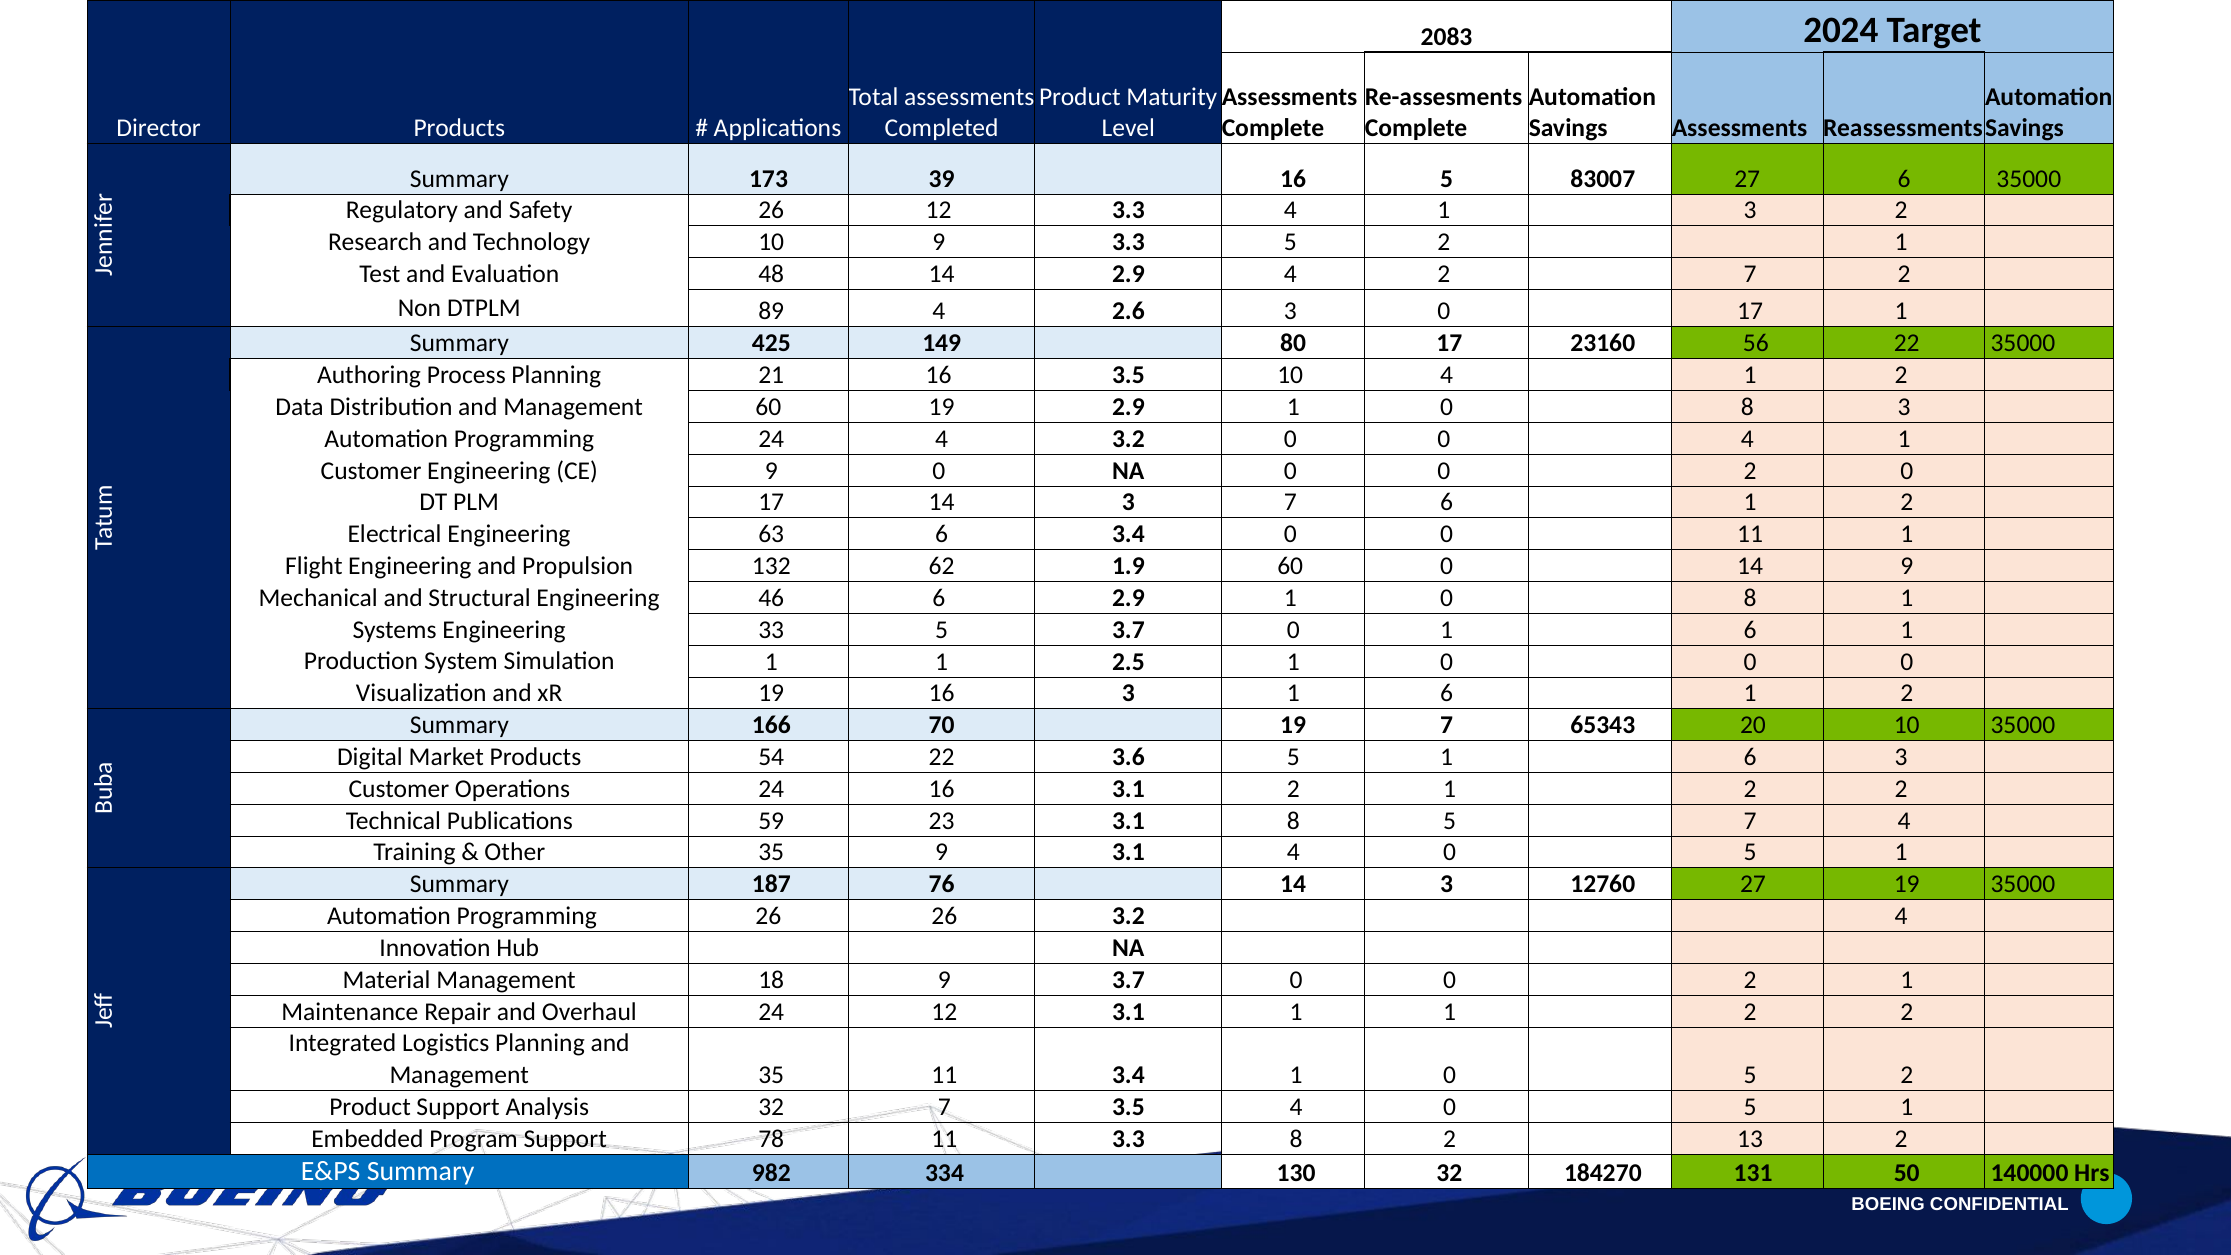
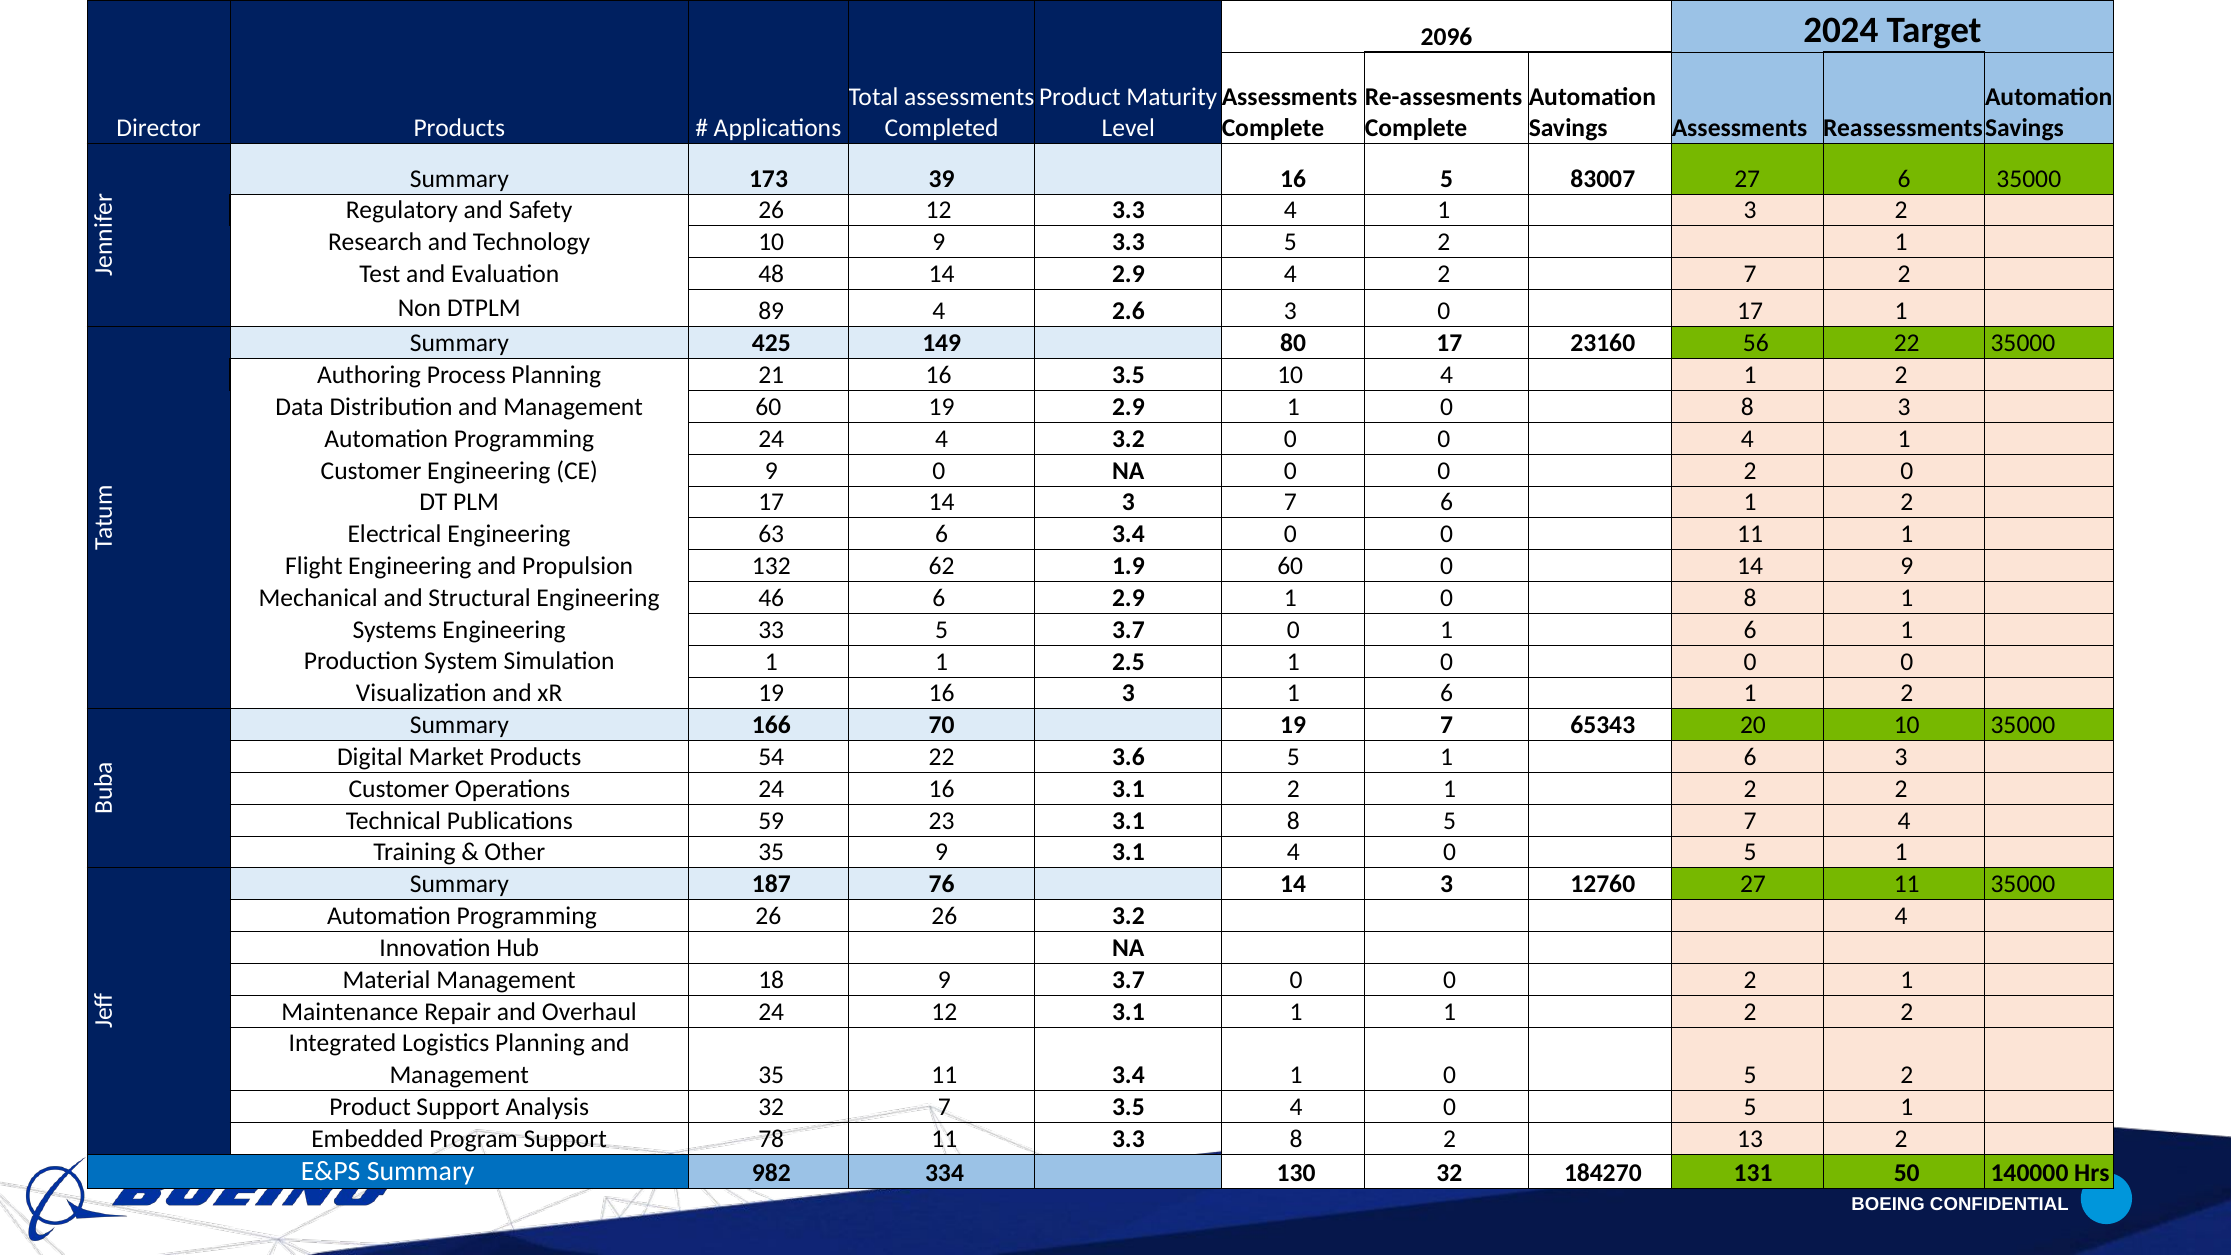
2083: 2083 -> 2096
27 19: 19 -> 11
